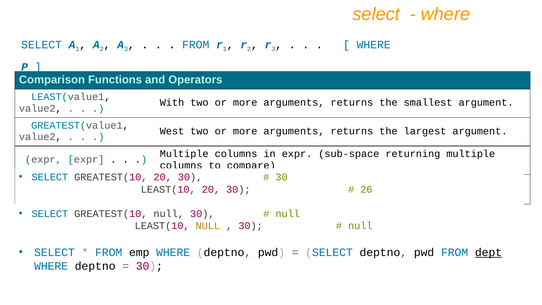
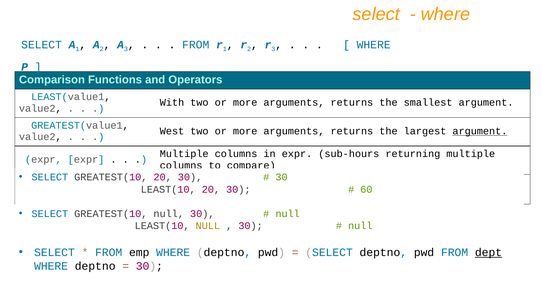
argument at (480, 131) underline: none -> present
sub-space: sub-space -> sub-hours
26: 26 -> 60
